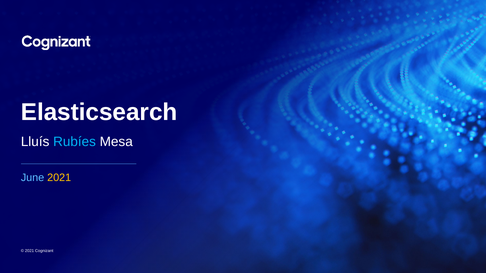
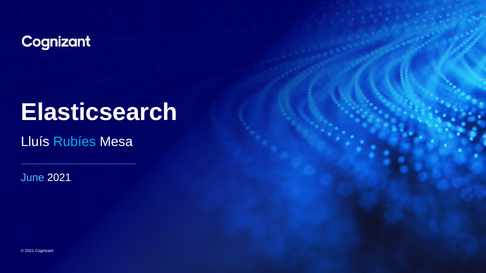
2021 at (59, 178) colour: yellow -> white
